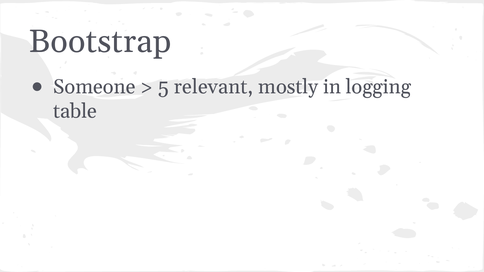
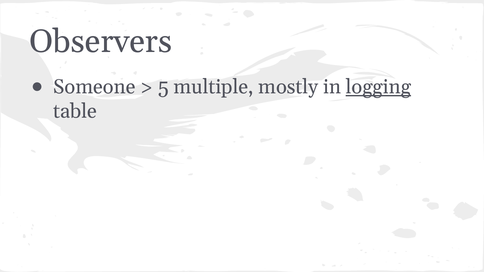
Bootstrap: Bootstrap -> Observers
relevant: relevant -> multiple
logging underline: none -> present
